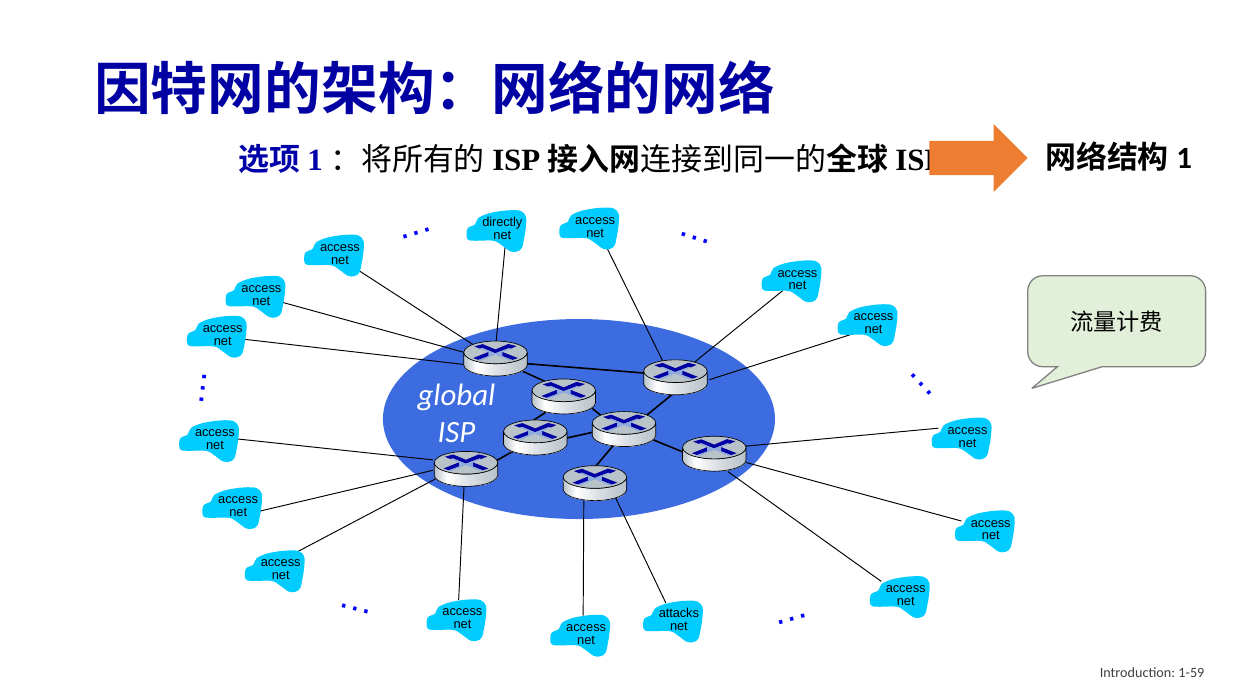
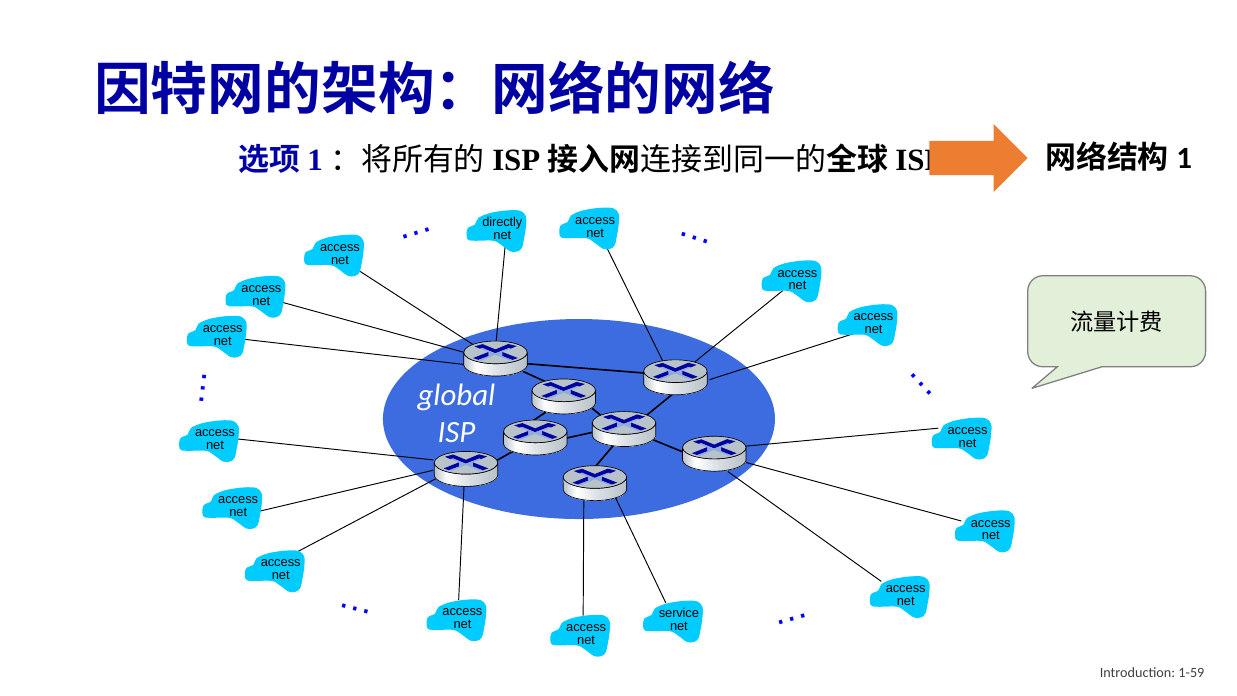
attacks: attacks -> service
